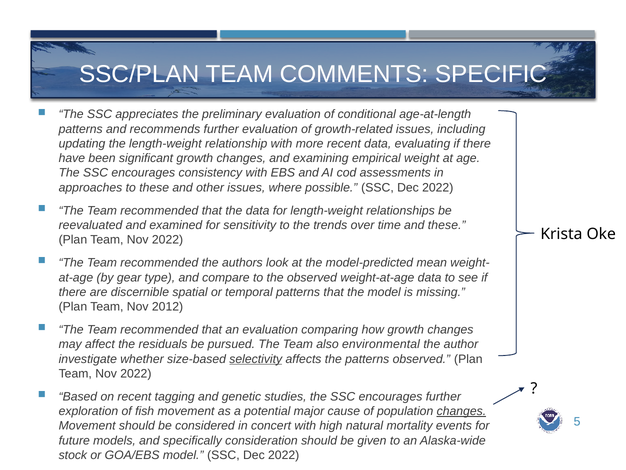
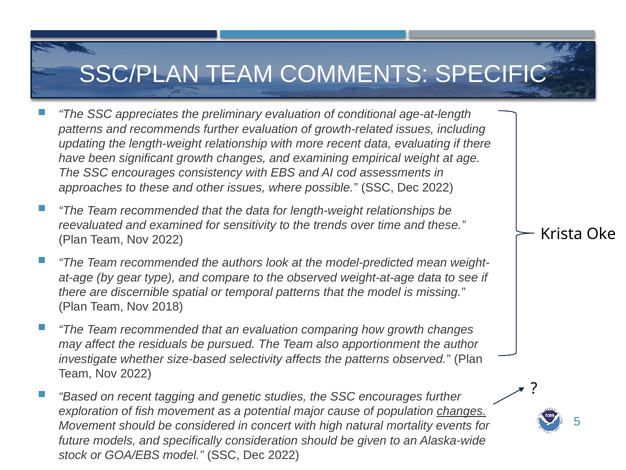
2012: 2012 -> 2018
environmental: environmental -> apportionment
selectivity underline: present -> none
